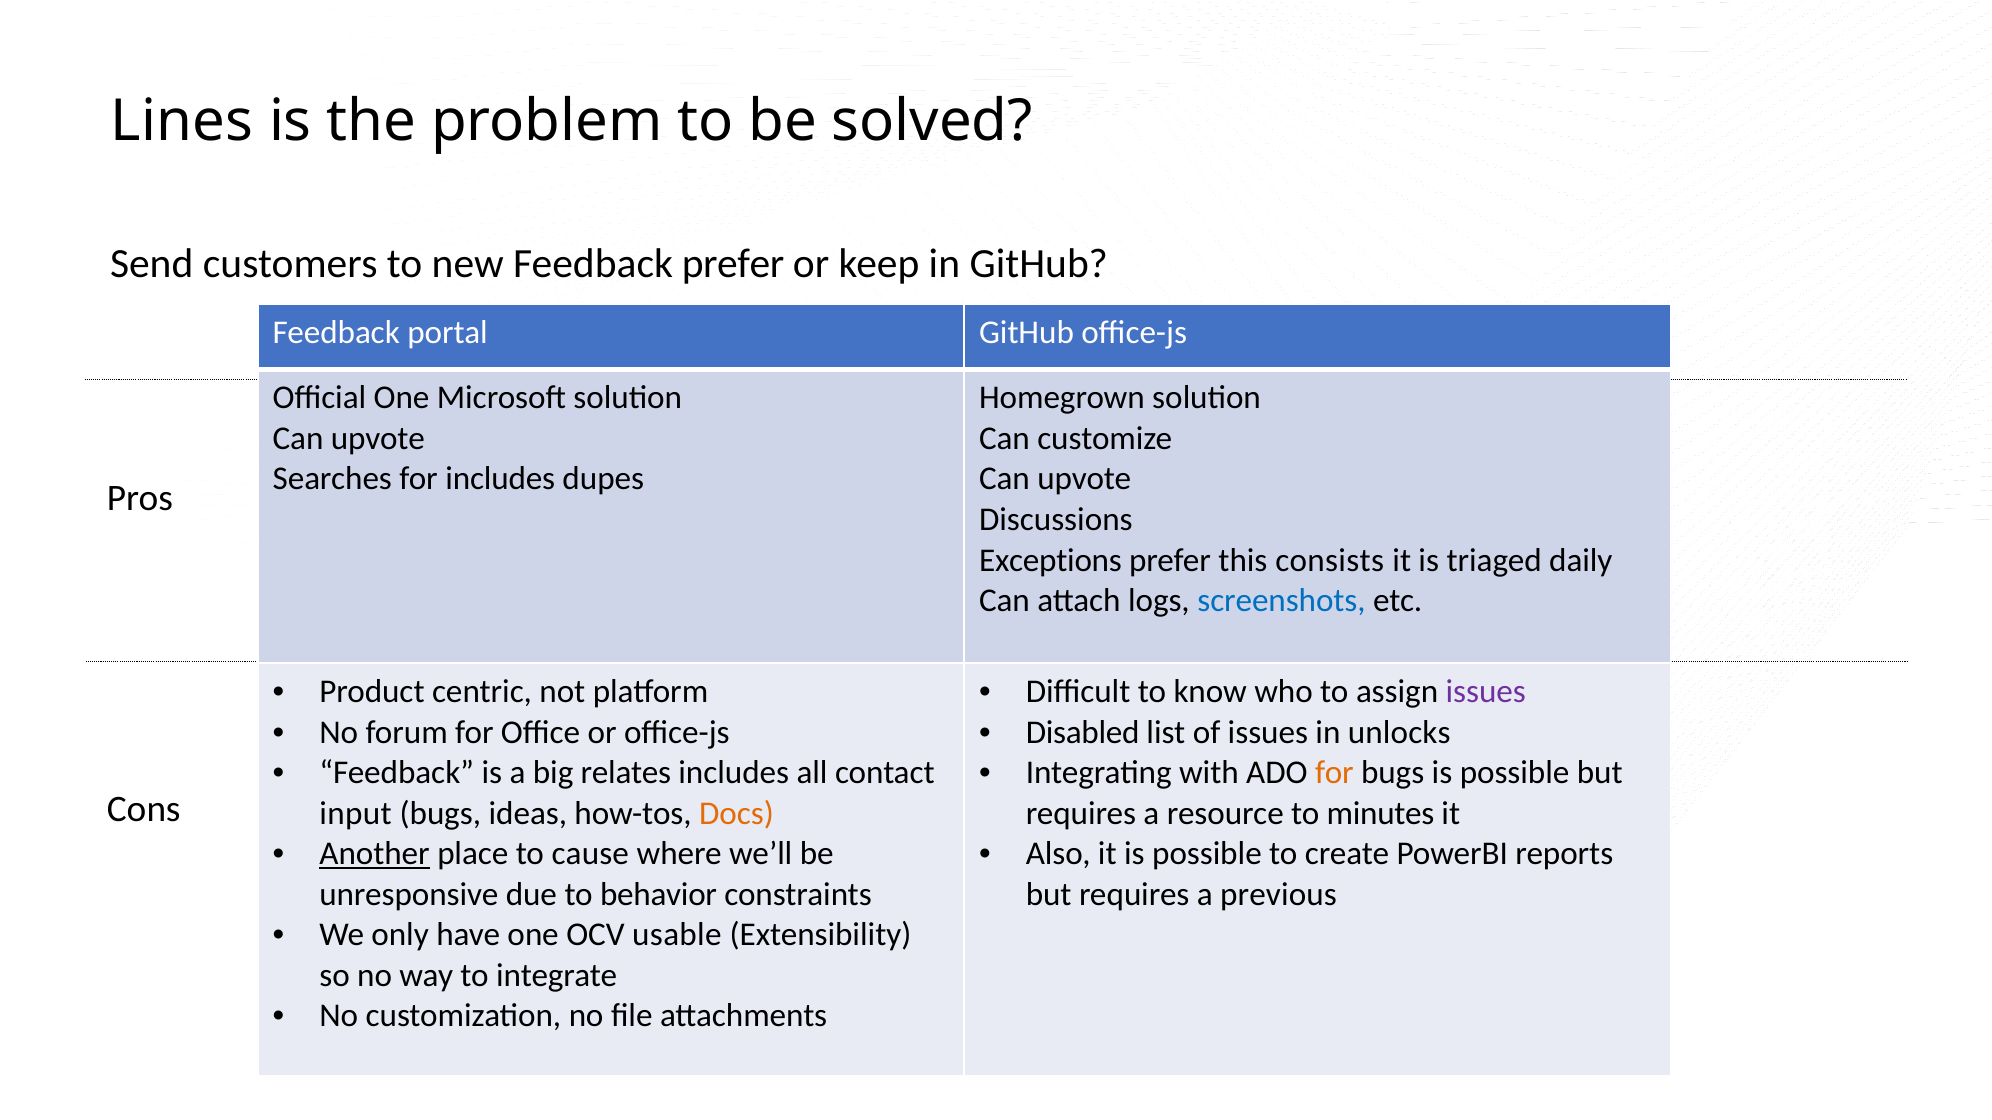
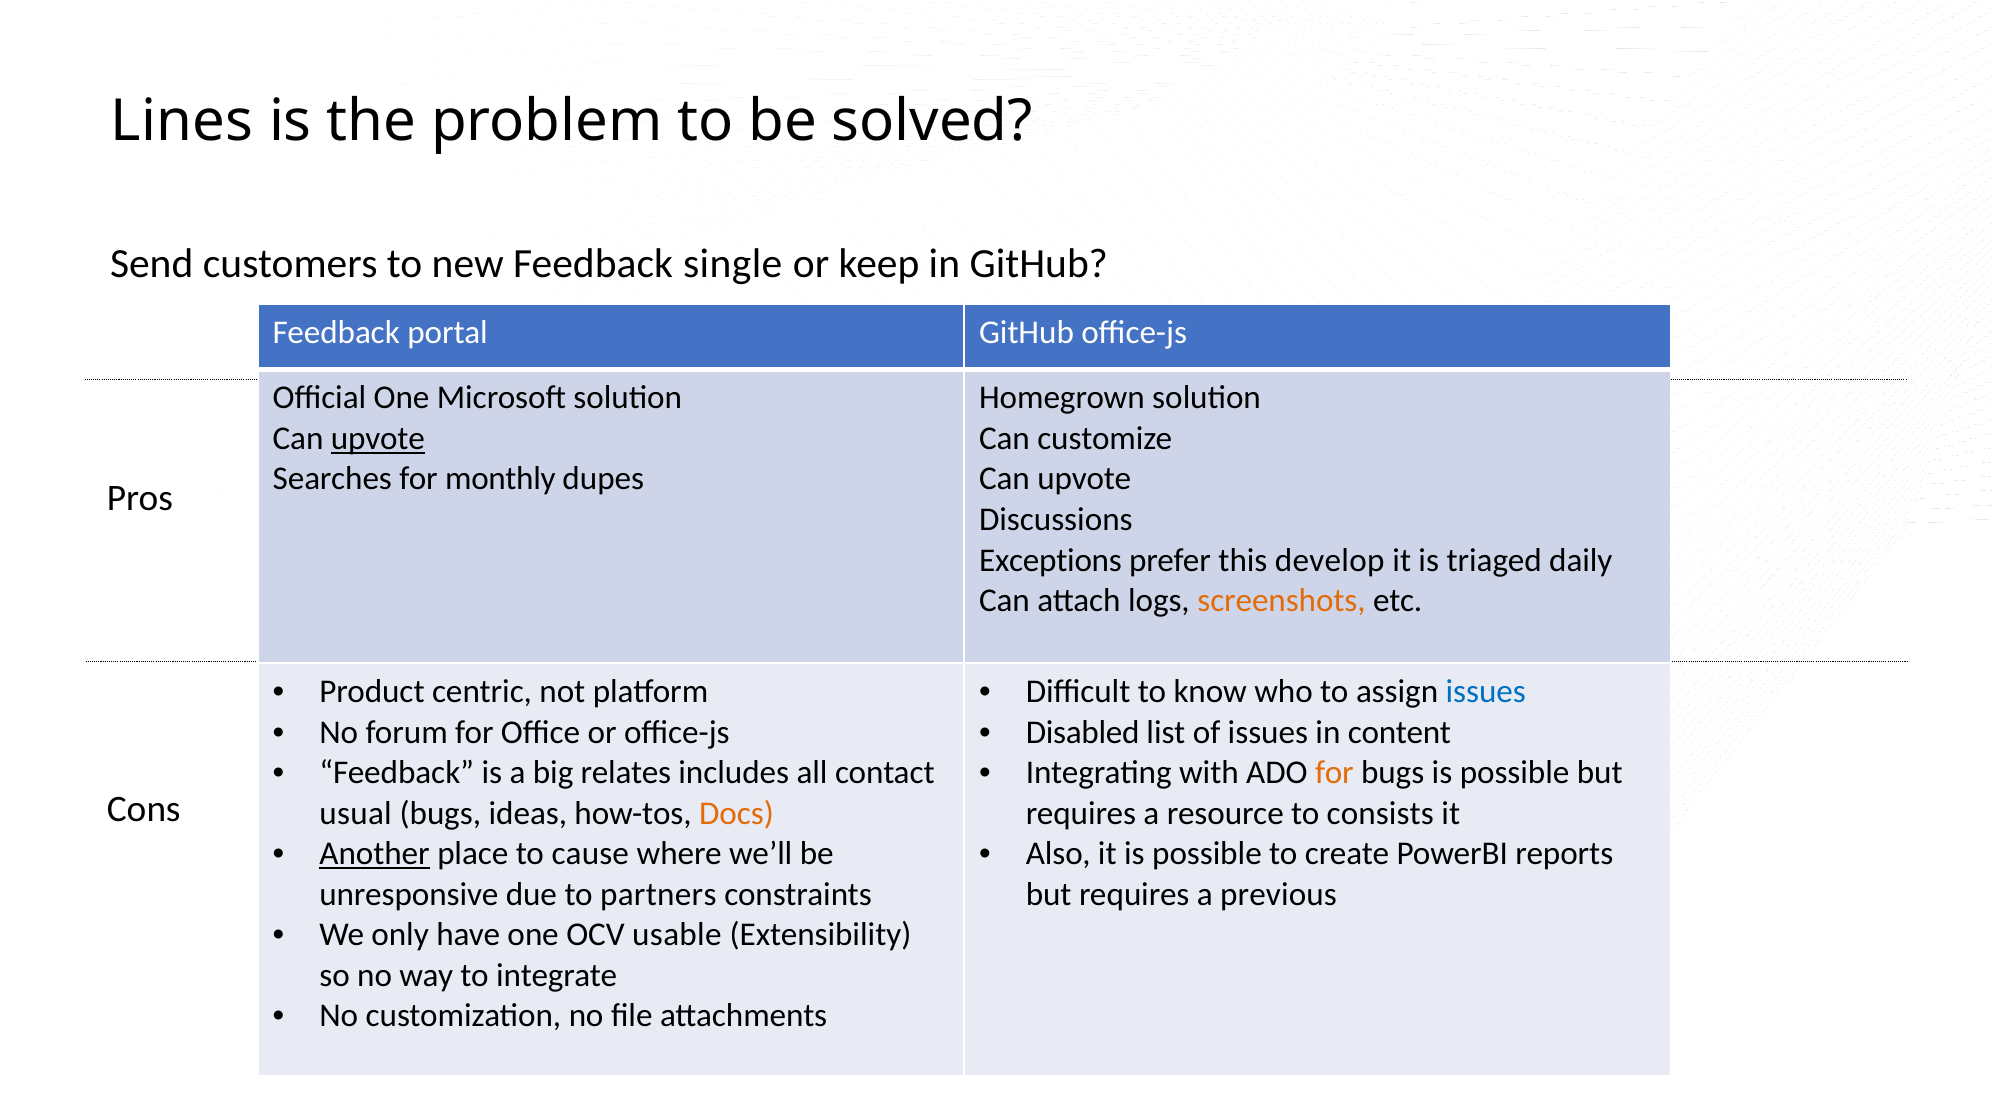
Feedback prefer: prefer -> single
upvote at (378, 439) underline: none -> present
for includes: includes -> monthly
consists: consists -> develop
screenshots colour: blue -> orange
issues at (1486, 692) colour: purple -> blue
unlocks: unlocks -> content
input: input -> usual
minutes: minutes -> consists
behavior: behavior -> partners
